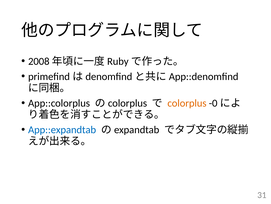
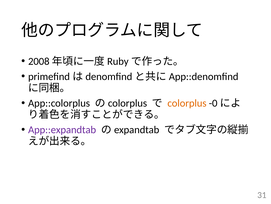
App::expandtab colour: blue -> purple
